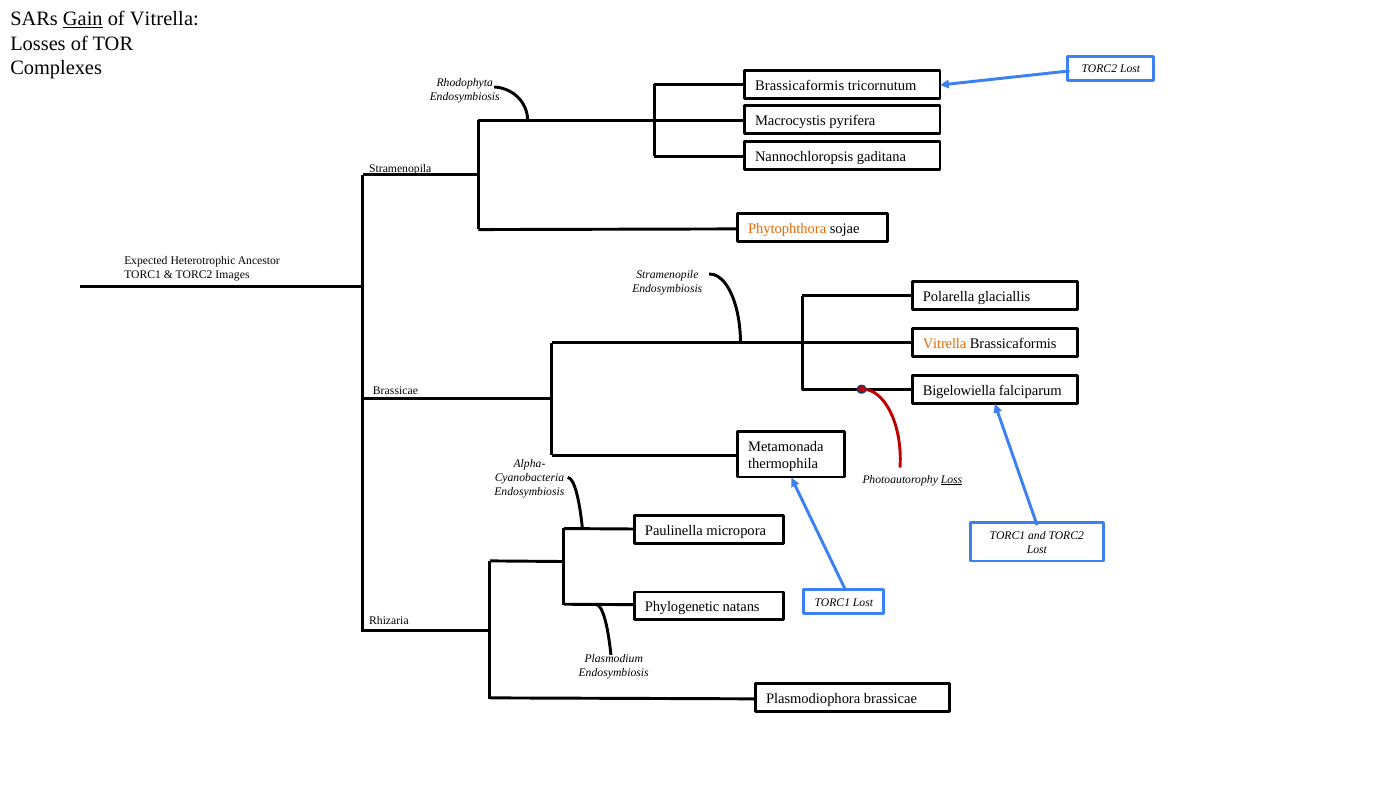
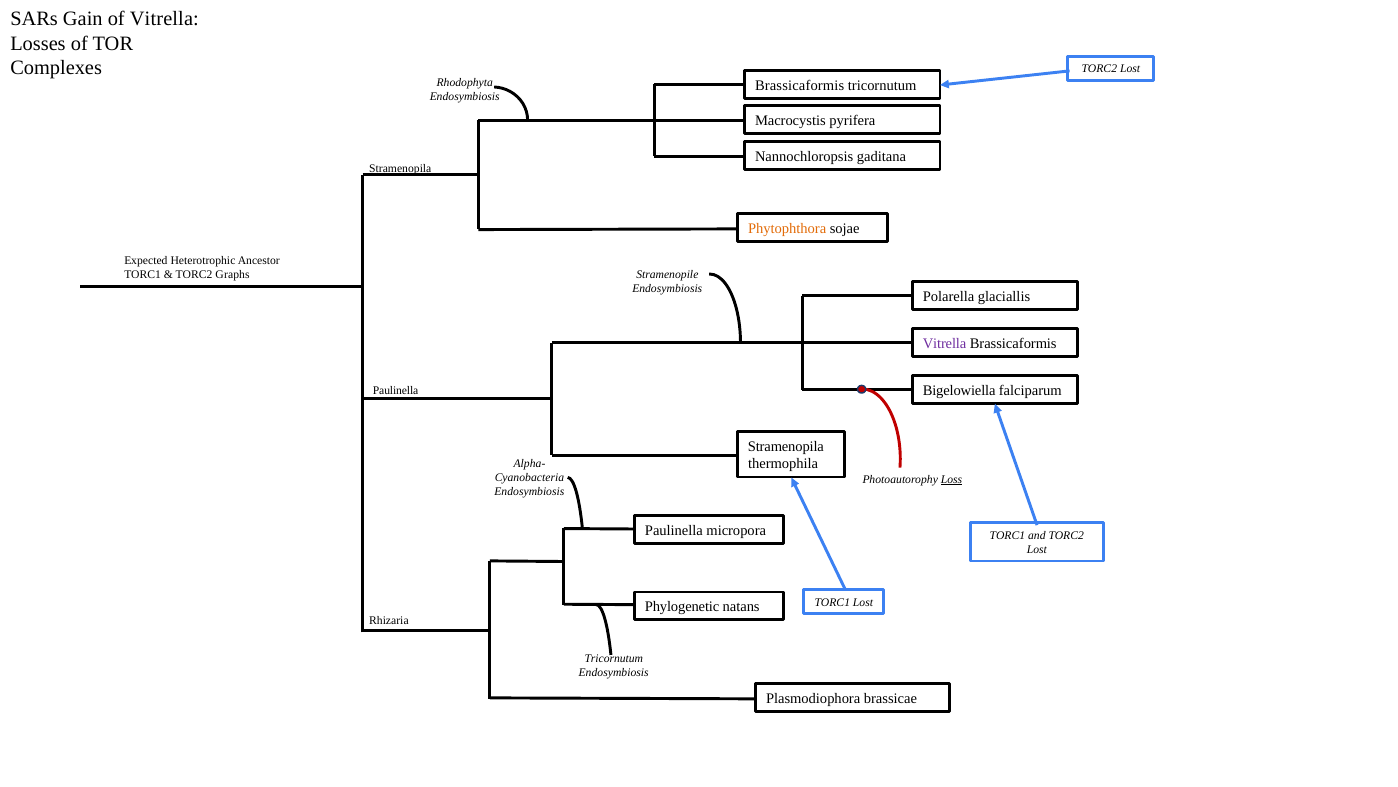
Gain underline: present -> none
Images: Images -> Graphs
Vitrella at (945, 343) colour: orange -> purple
Brassicae at (395, 390): Brassicae -> Paulinella
Metamonada at (786, 446): Metamonada -> Stramenopila
Plasmodium at (614, 658): Plasmodium -> Tricornutum
